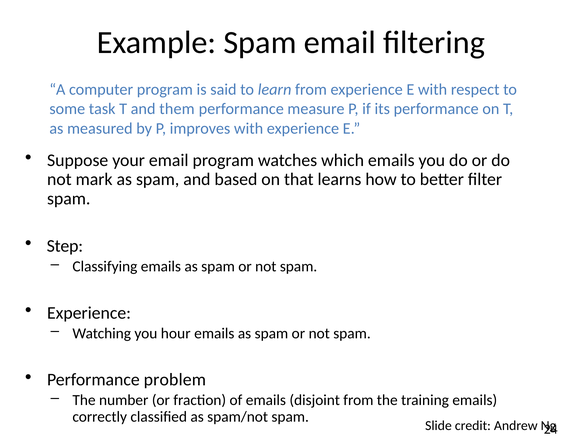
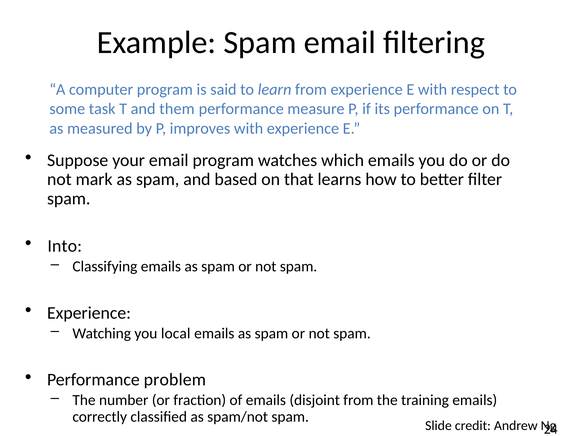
Step: Step -> Into
hour: hour -> local
